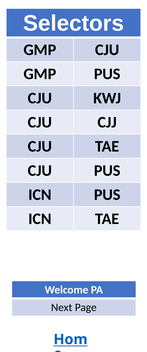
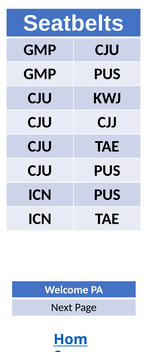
Selectors: Selectors -> Seatbelts
